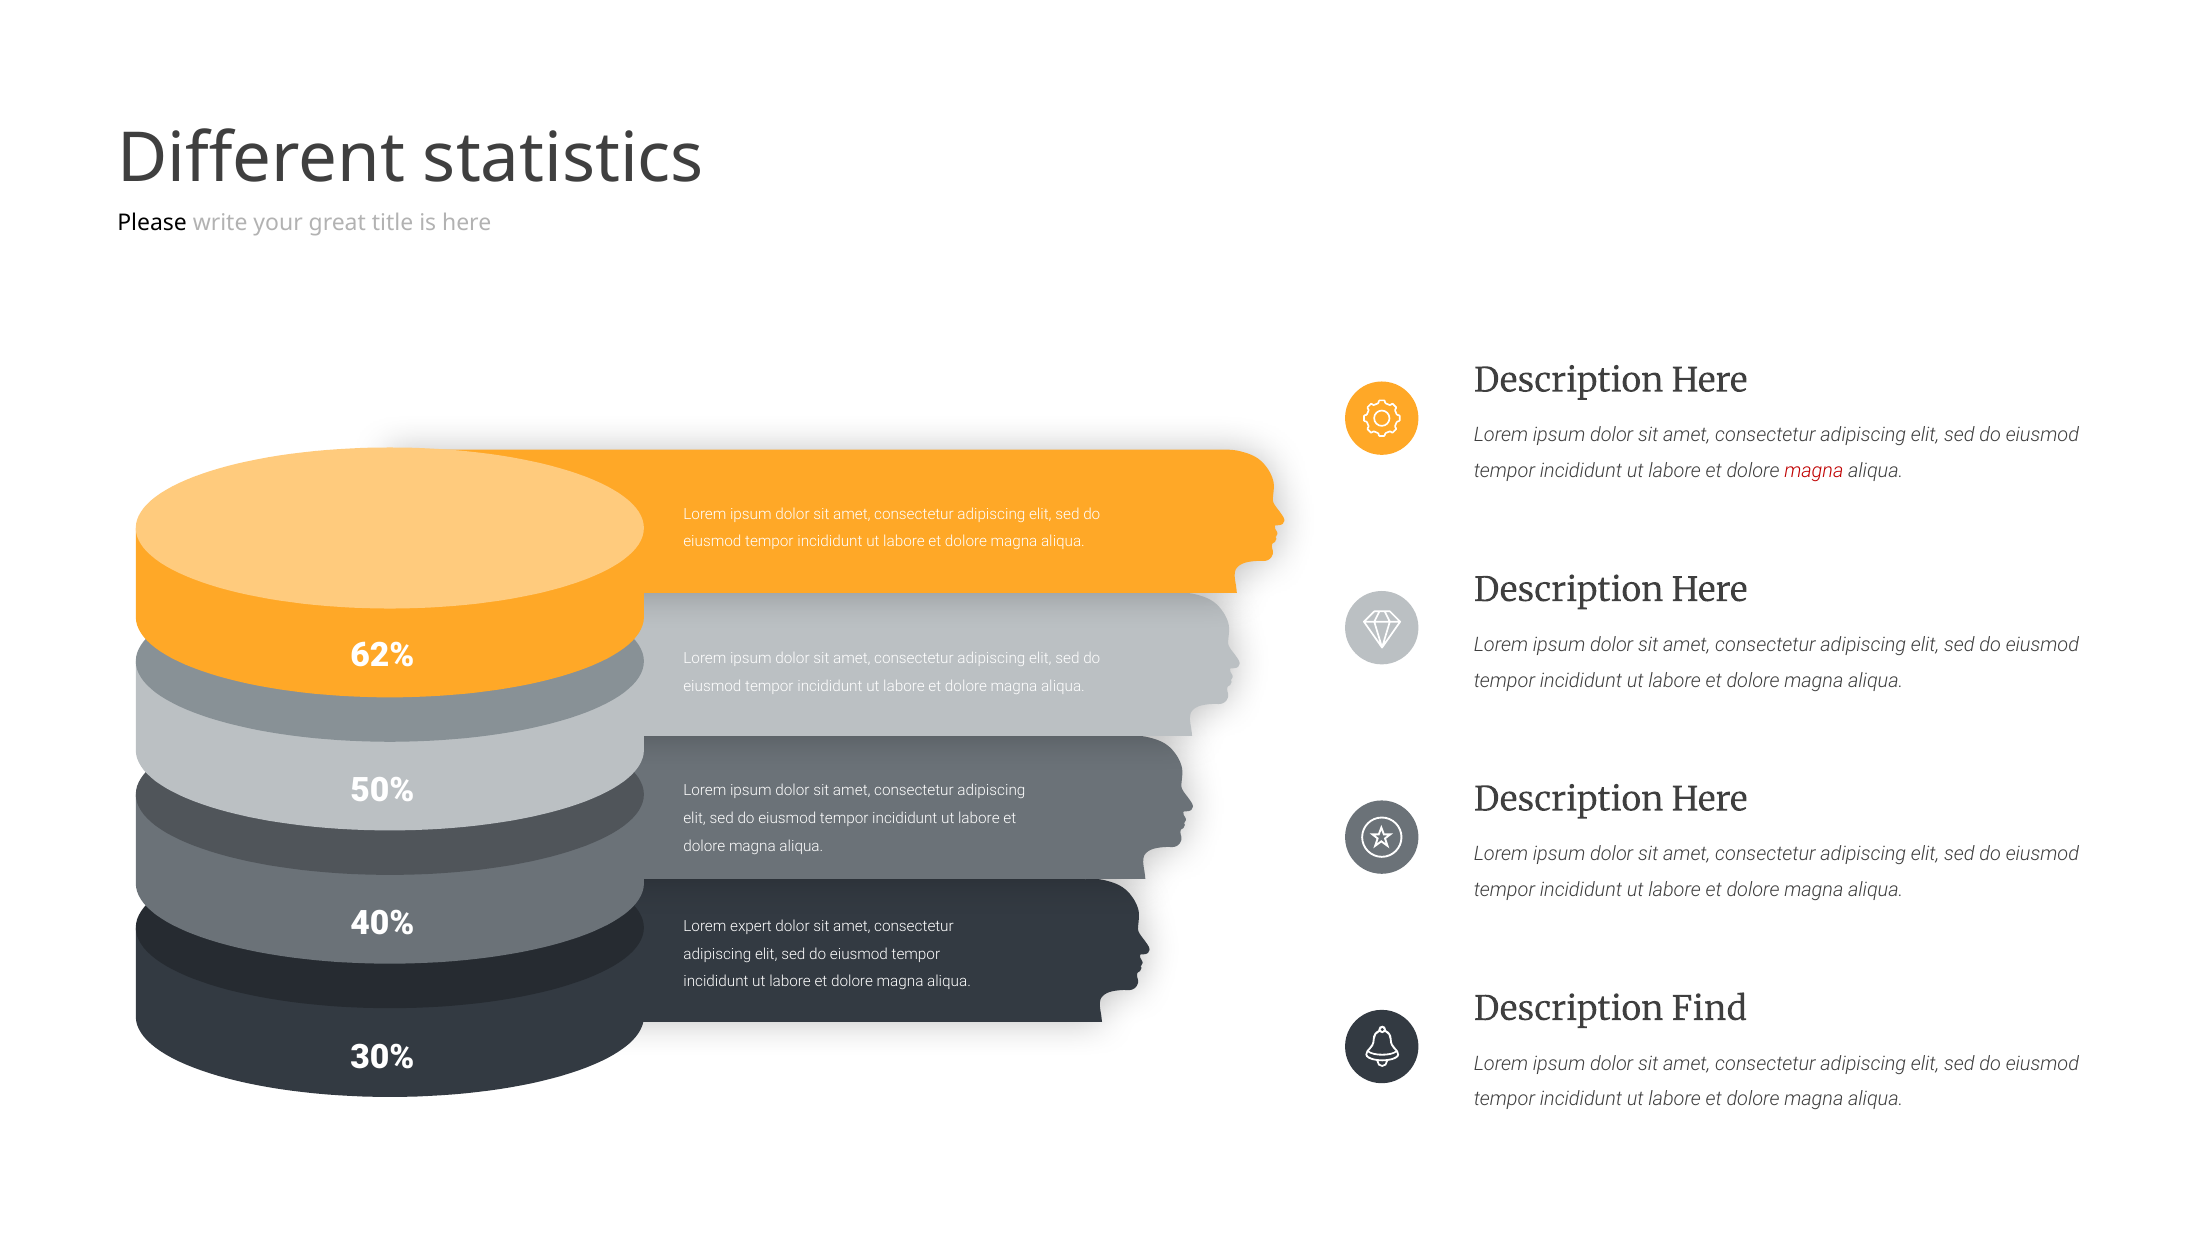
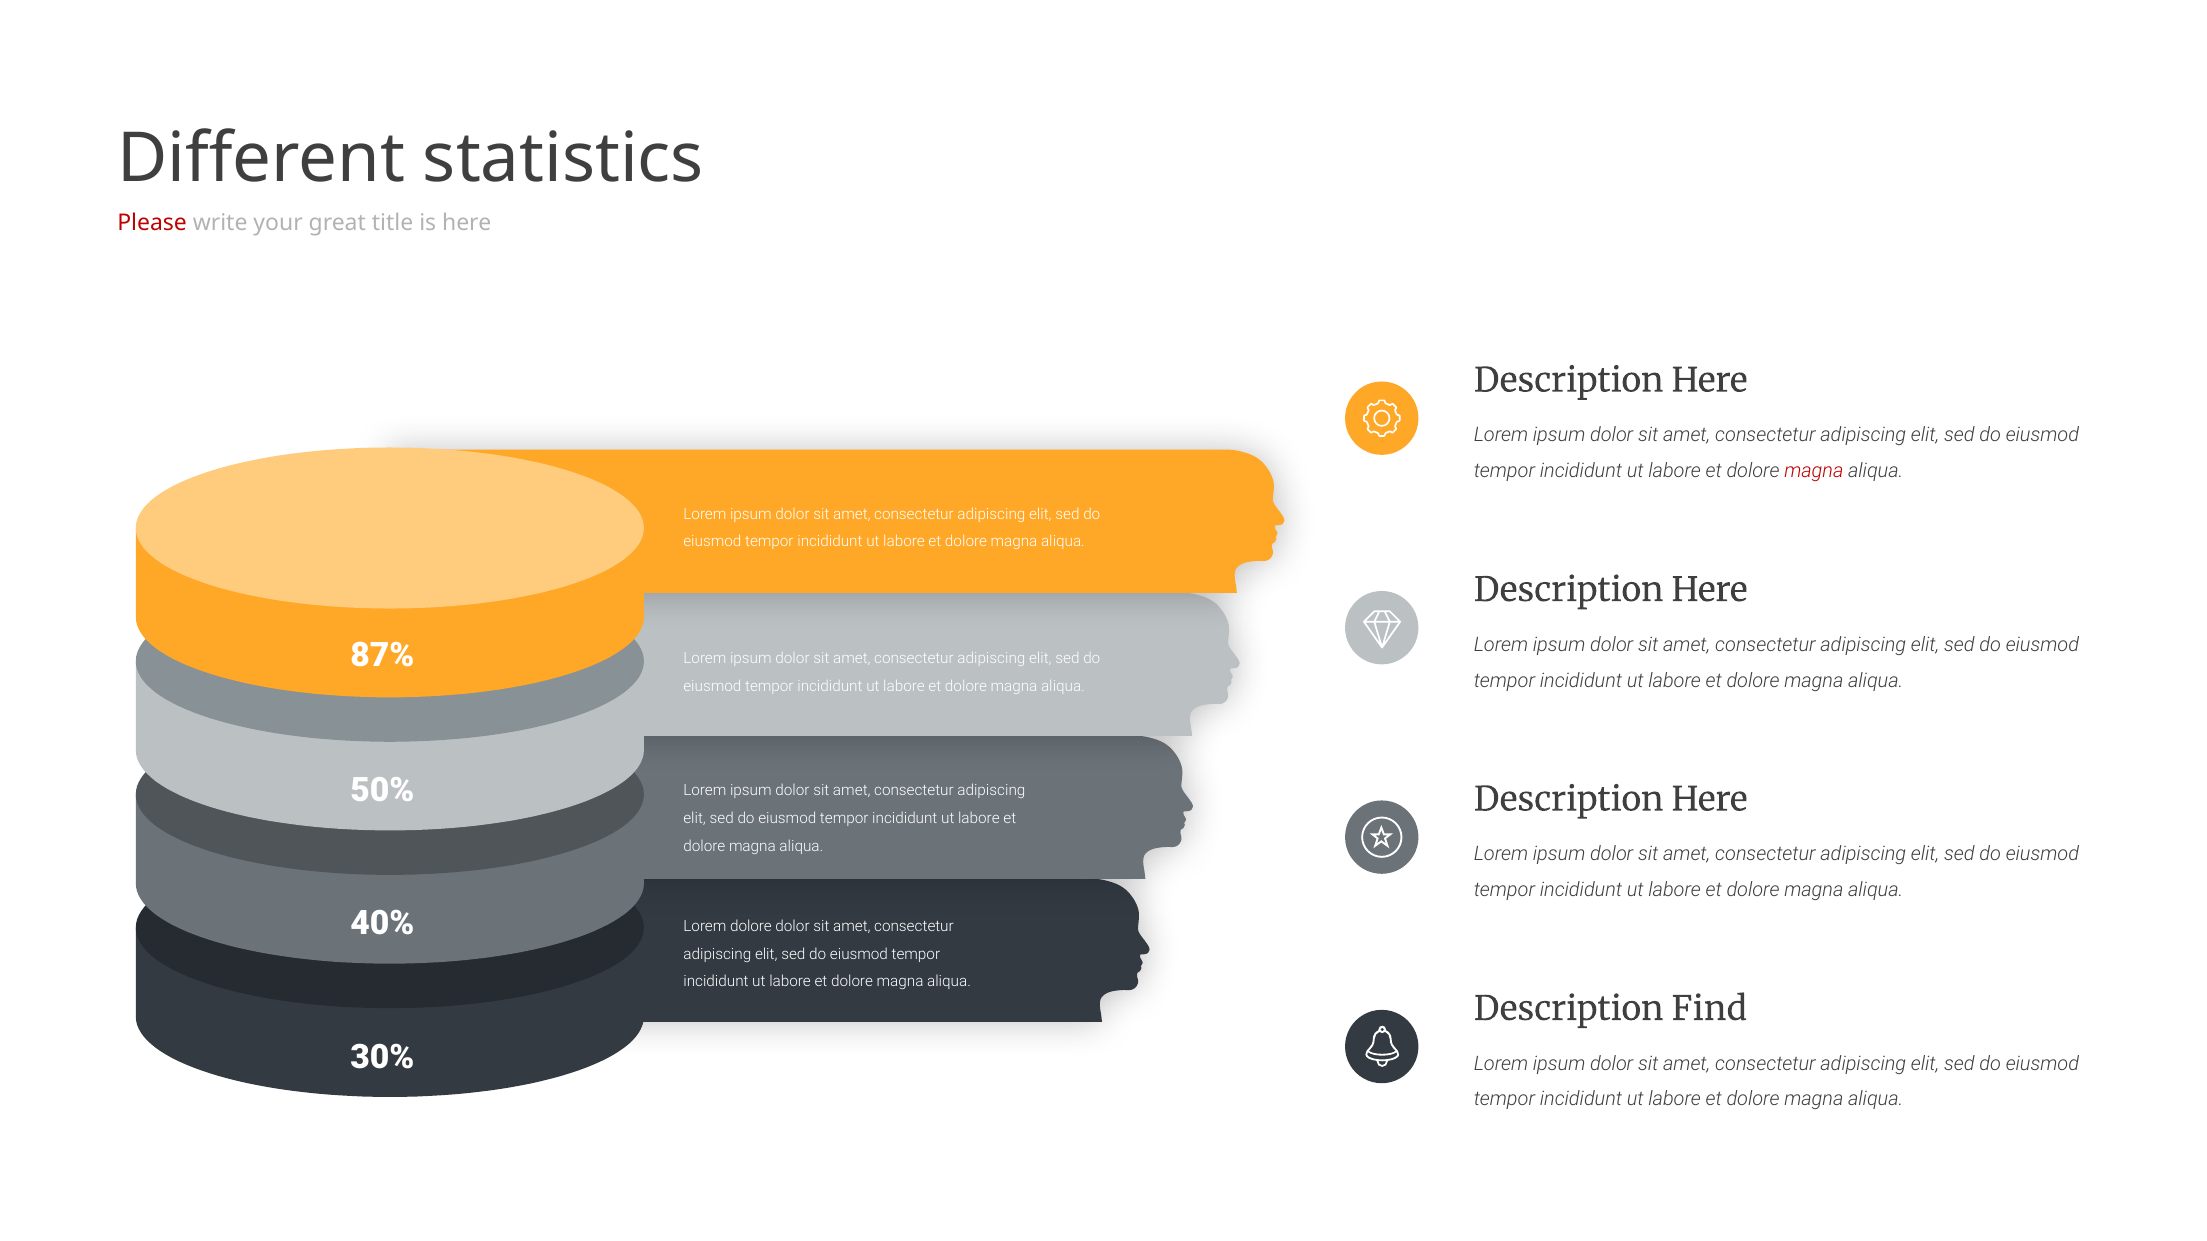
Please colour: black -> red
62%: 62% -> 87%
Lorem expert: expert -> dolore
